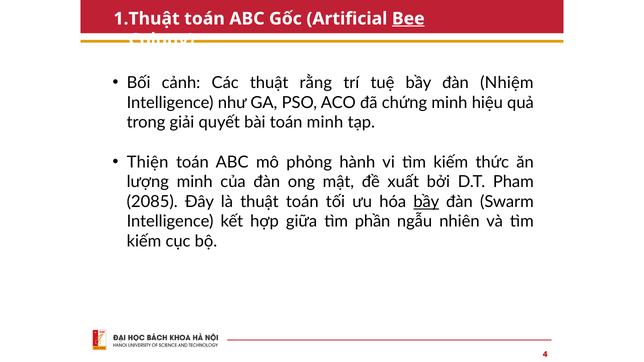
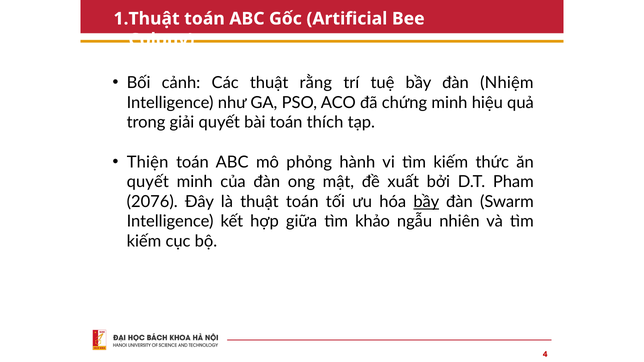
Bee underline: present -> none
toán minh: minh -> thích
lượng at (148, 182): lượng -> quyết
2085: 2085 -> 2076
phần: phần -> khảo
